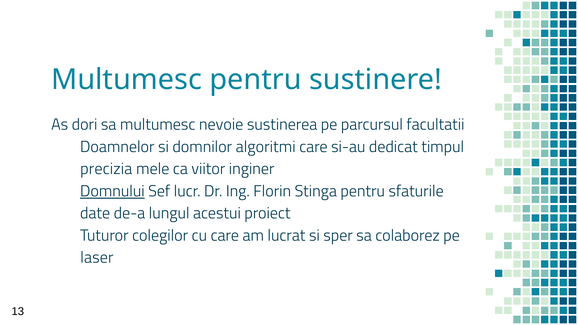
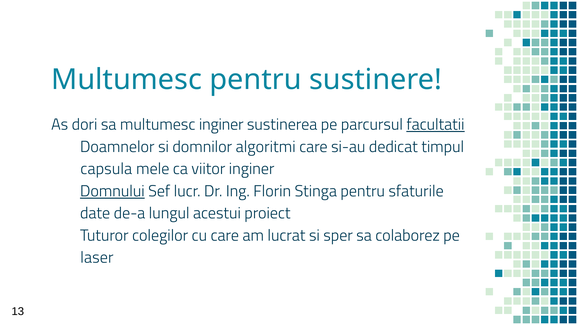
multumesc nevoie: nevoie -> inginer
facultatii underline: none -> present
precizia: precizia -> capsula
